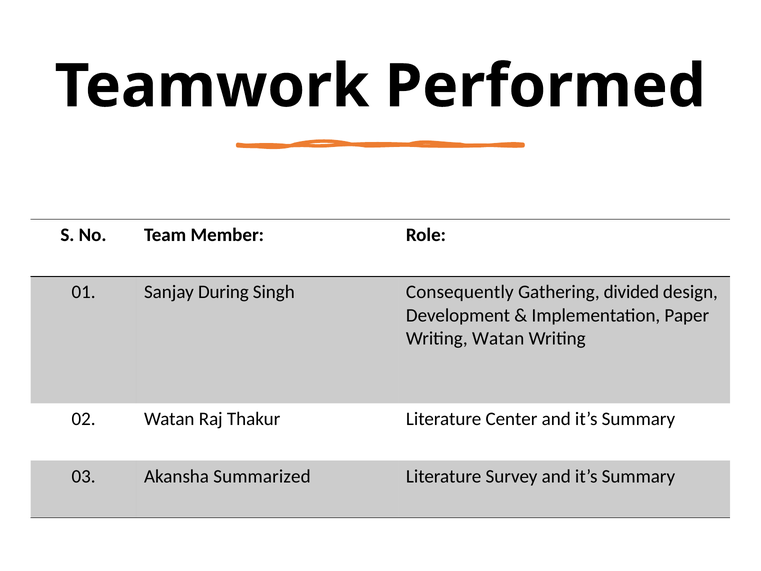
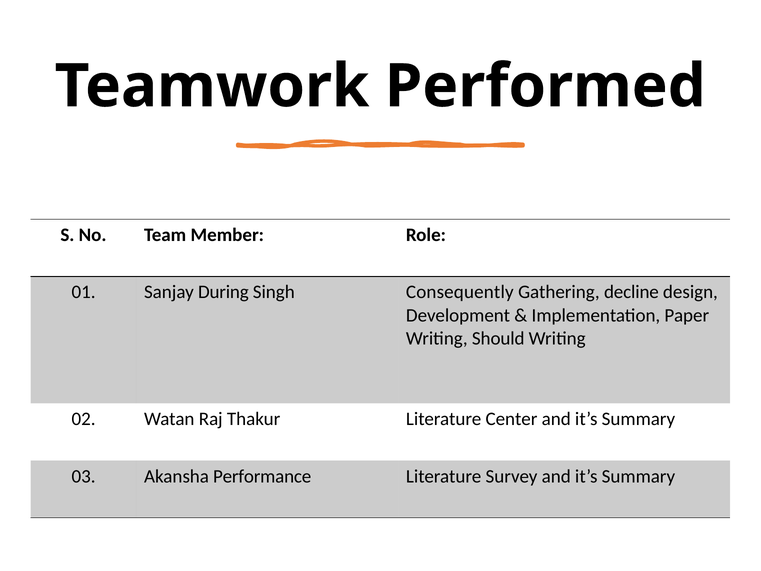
divided: divided -> decline
Writing Watan: Watan -> Should
Summarized: Summarized -> Performance
